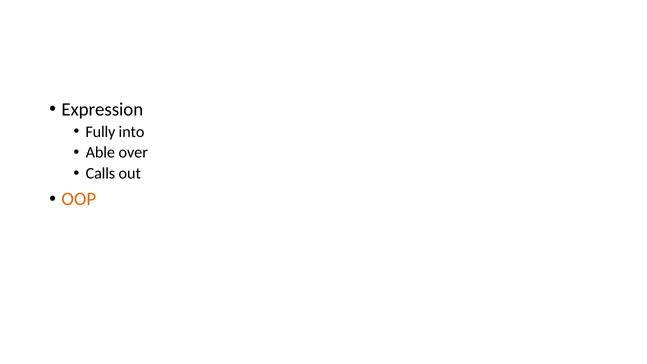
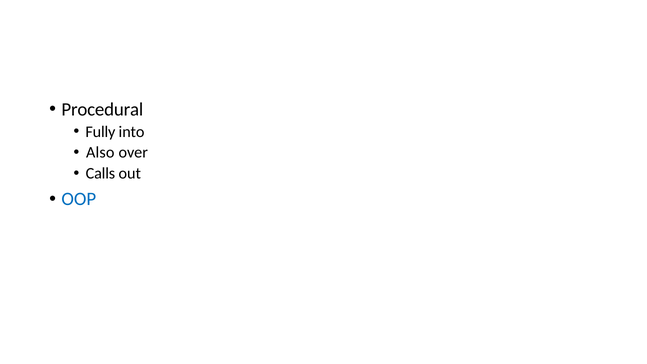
Expression: Expression -> Procedural
Able: Able -> Also
OOP colour: orange -> blue
